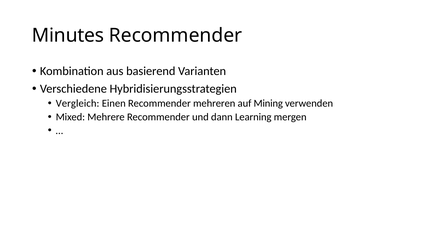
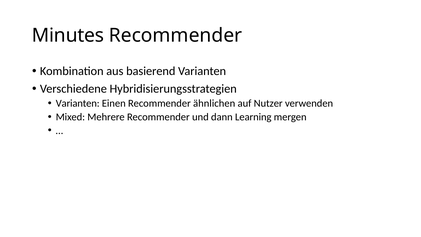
Vergleich at (78, 103): Vergleich -> Varianten
mehreren: mehreren -> ähnlichen
Mining: Mining -> Nutzer
